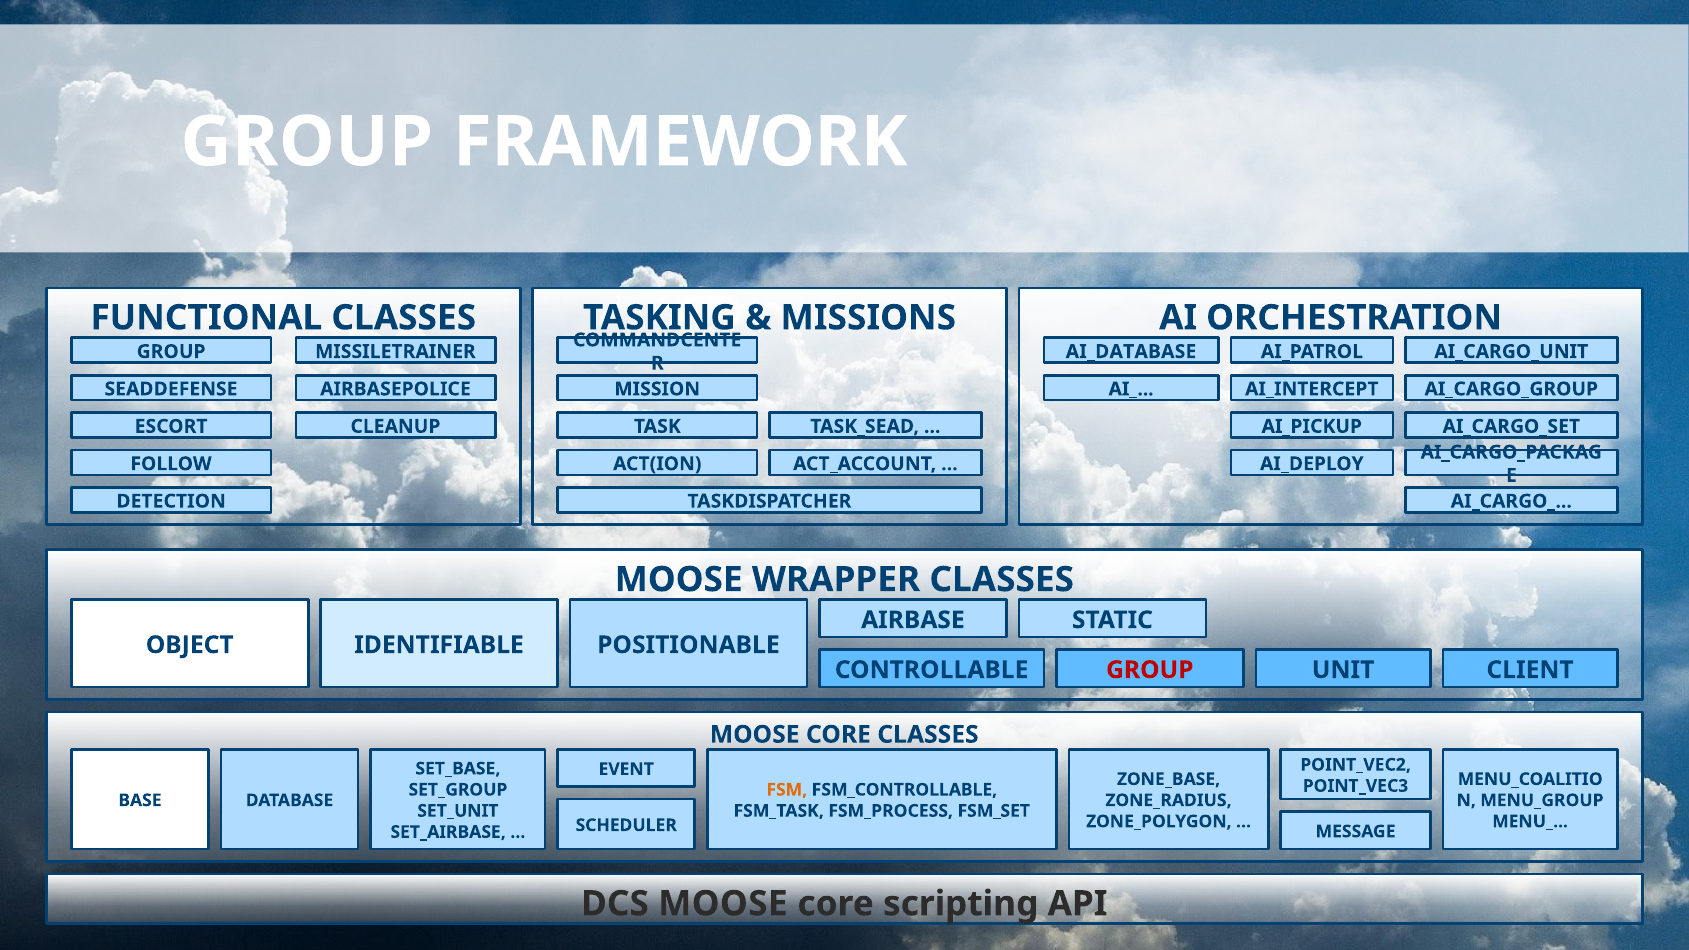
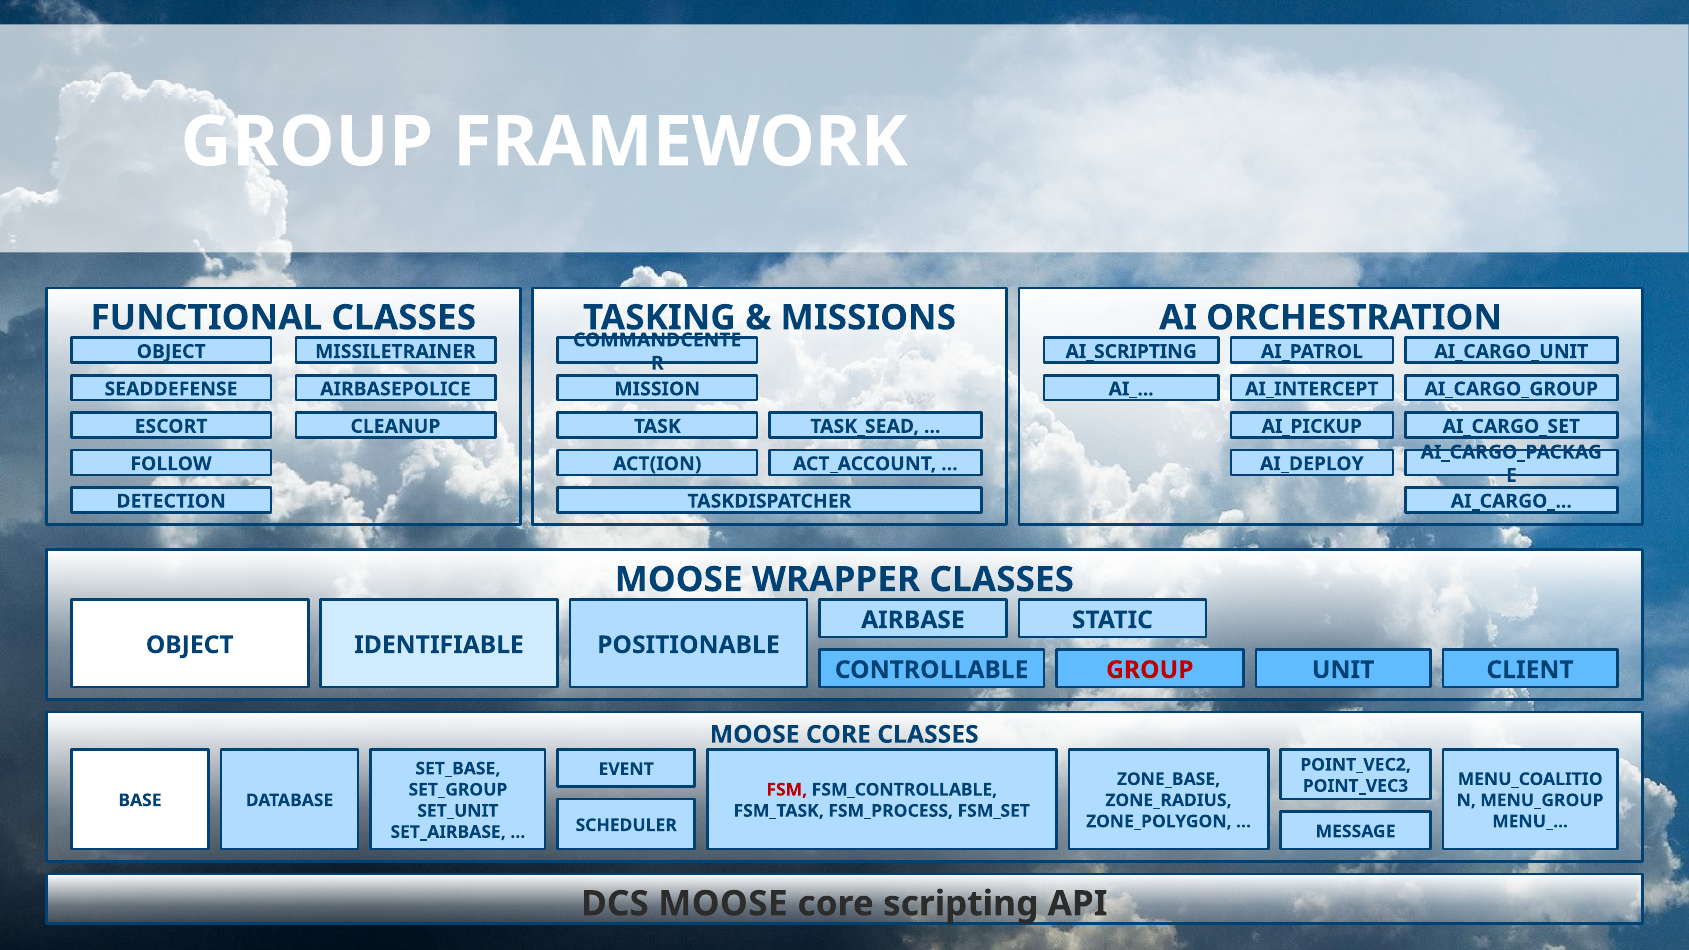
GROUP at (171, 352): GROUP -> OBJECT
AI_DATABASE: AI_DATABASE -> AI_SCRIPTING
FSM colour: orange -> red
